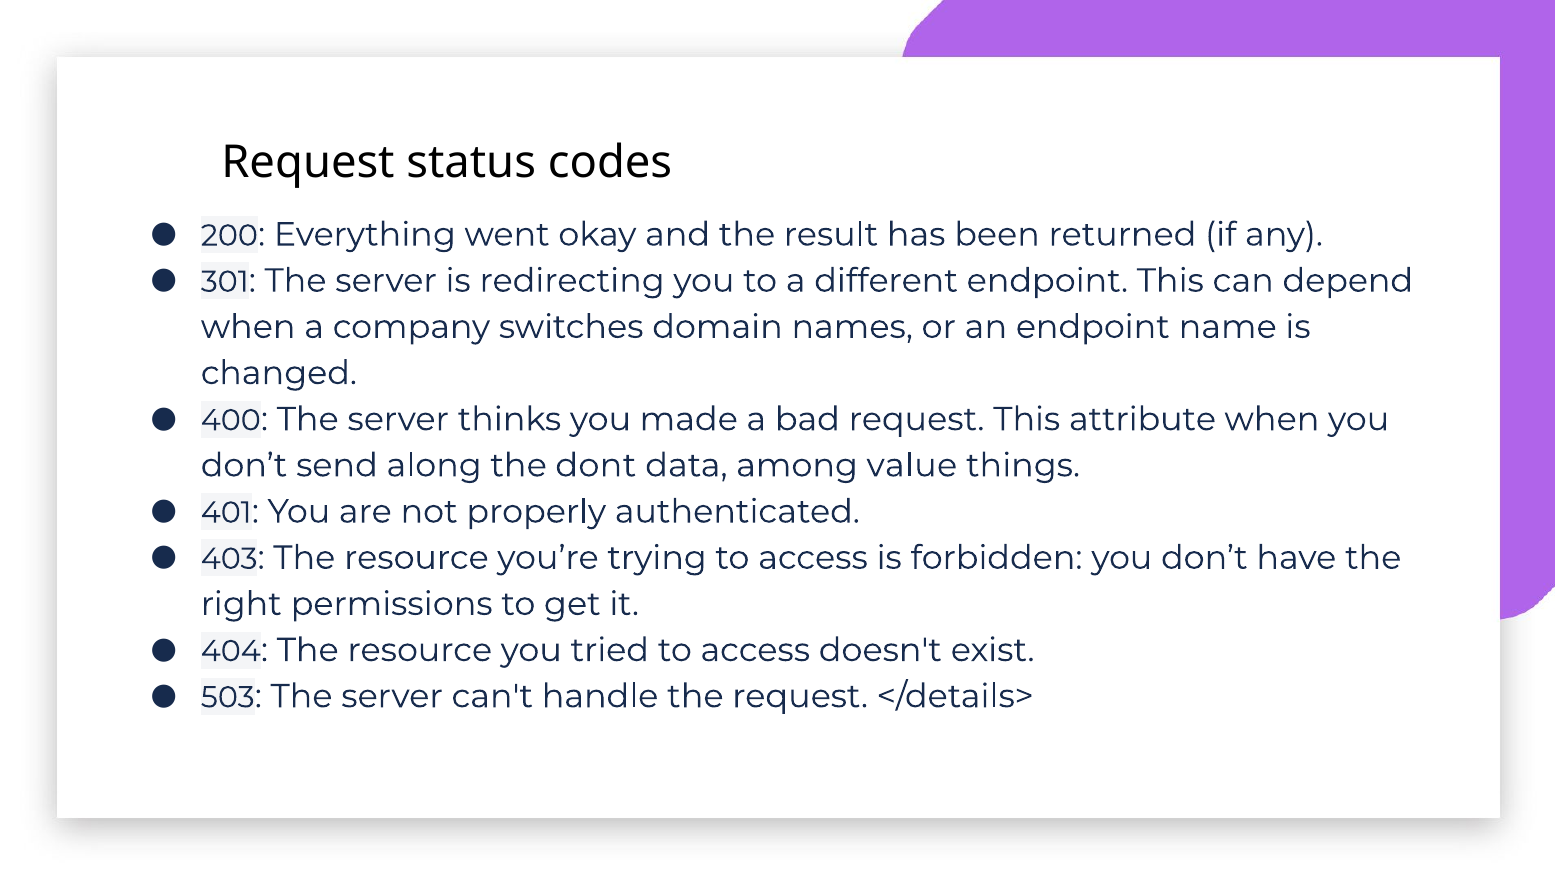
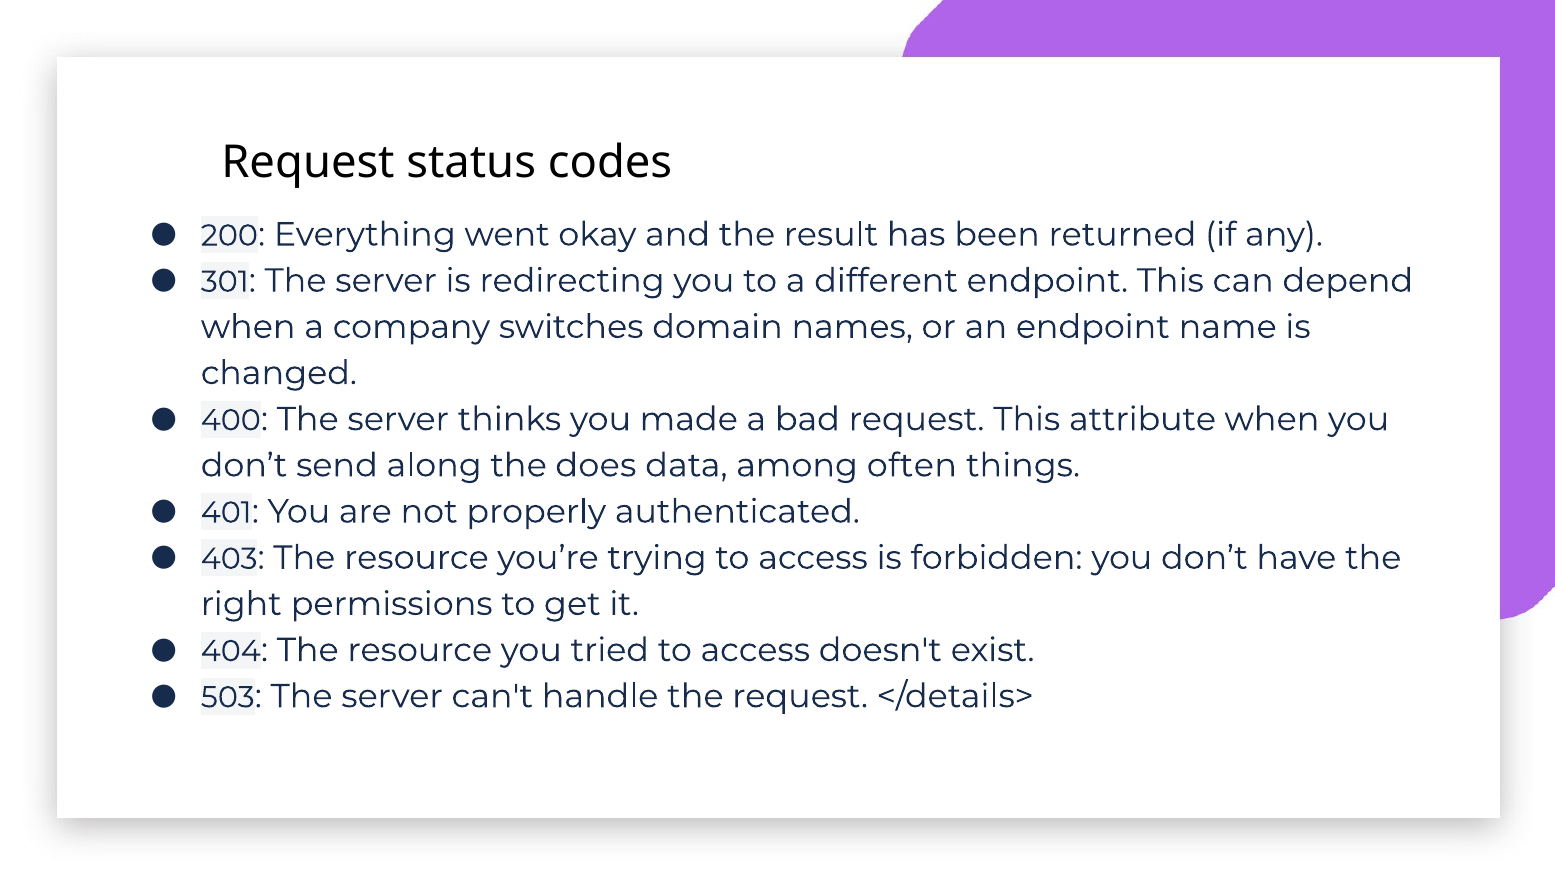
dont: dont -> does
value: value -> often
